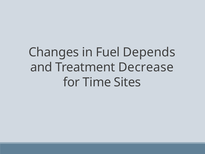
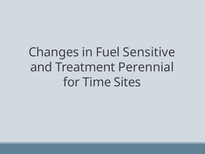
Depends: Depends -> Sensitive
Decrease: Decrease -> Perennial
